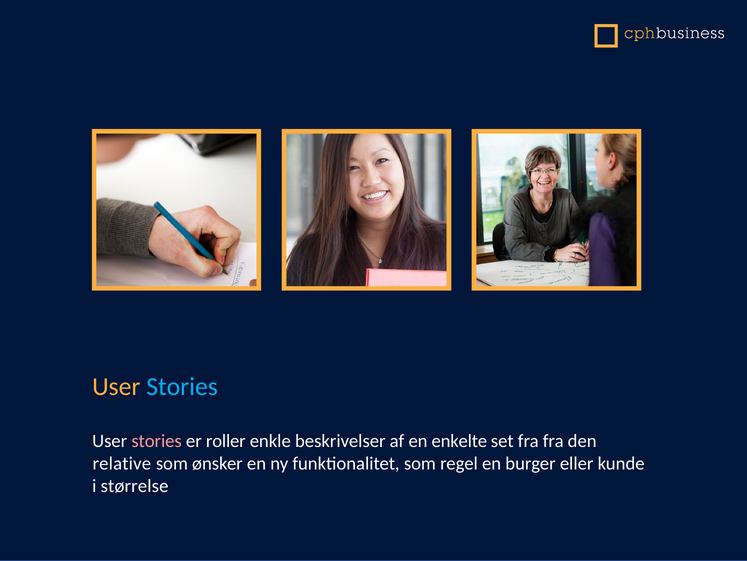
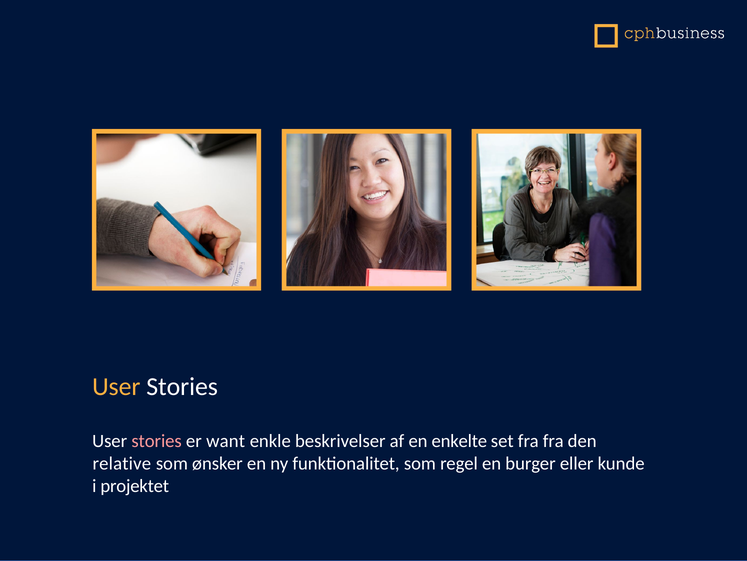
Stories at (182, 386) colour: light blue -> white
roller: roller -> want
størrelse: størrelse -> projektet
